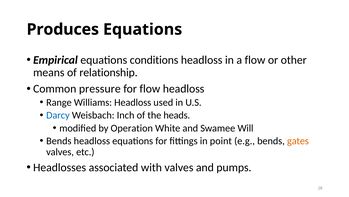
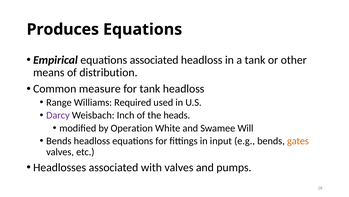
equations conditions: conditions -> associated
a flow: flow -> tank
relationship: relationship -> distribution
pressure: pressure -> measure
for flow: flow -> tank
Williams Headloss: Headloss -> Required
Darcy colour: blue -> purple
point: point -> input
